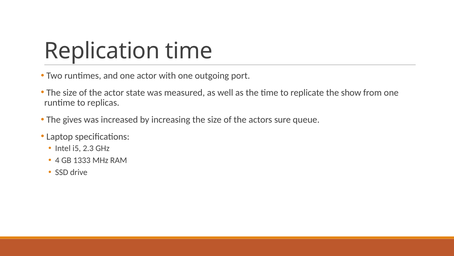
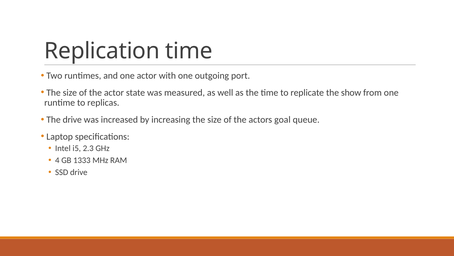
The gives: gives -> drive
sure: sure -> goal
